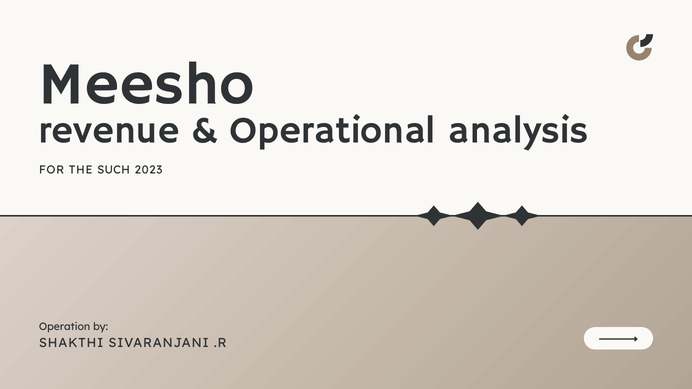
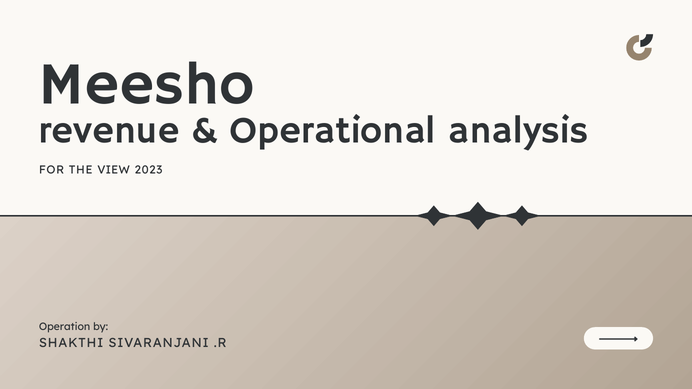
SUCH: SUCH -> VIEW
